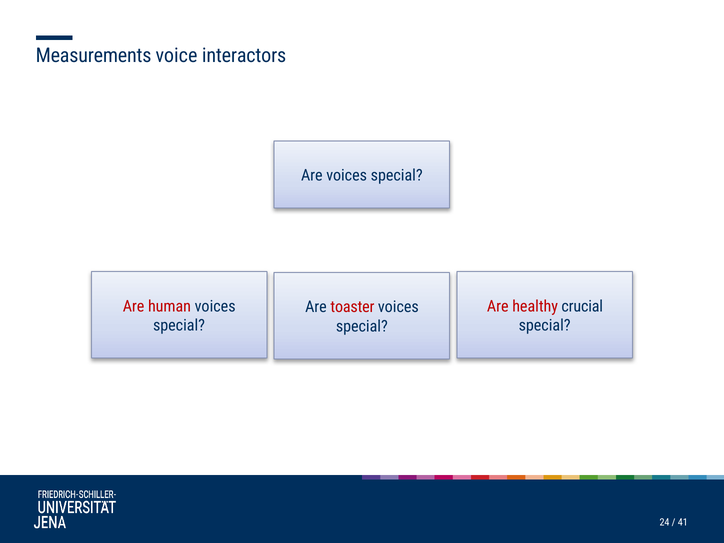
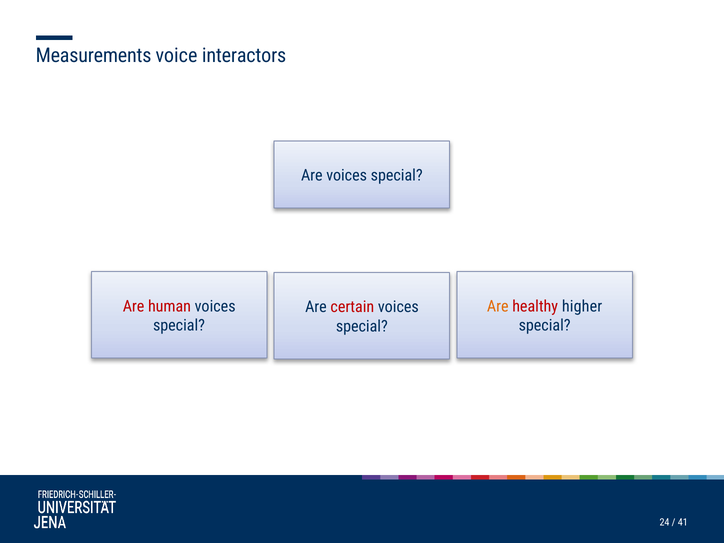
Are at (498, 306) colour: red -> orange
crucial: crucial -> higher
toaster: toaster -> certain
